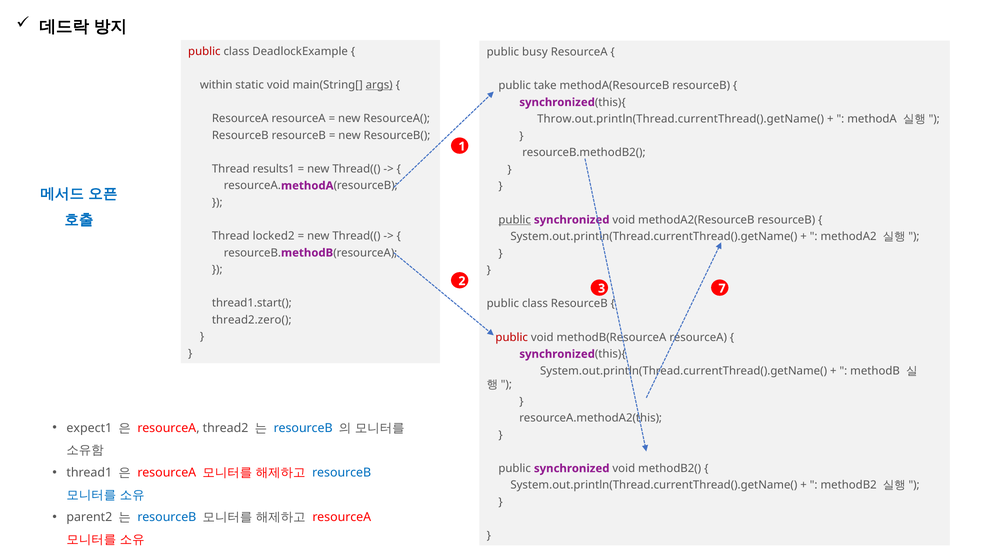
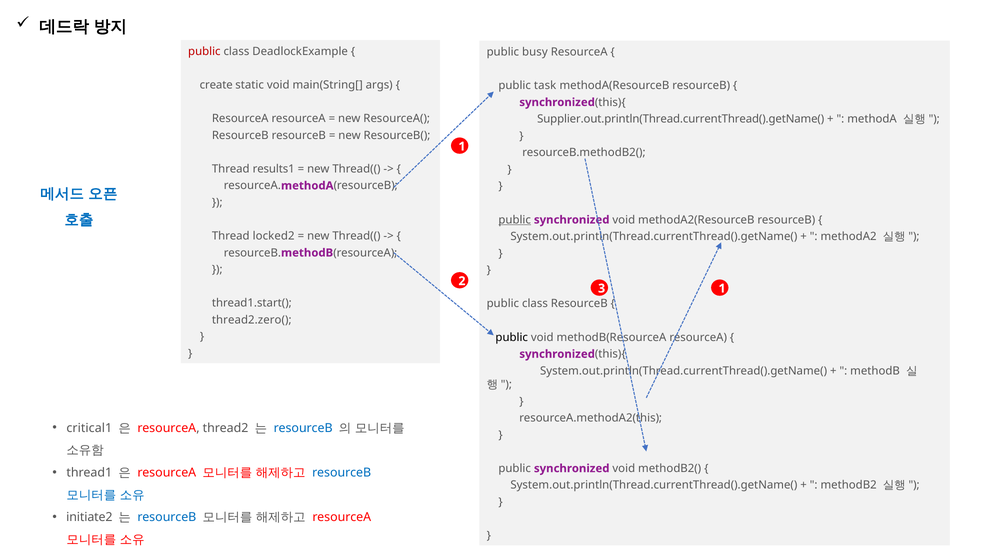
within: within -> create
args underline: present -> none
take: take -> task
Throw.out.println(Thread.currentThread().getName(: Throw.out.println(Thread.currentThread().getName( -> Supplier.out.println(Thread.currentThread().getName(
3 7: 7 -> 1
public at (512, 338) colour: red -> black
expect1: expect1 -> critical1
parent2: parent2 -> initiate2
